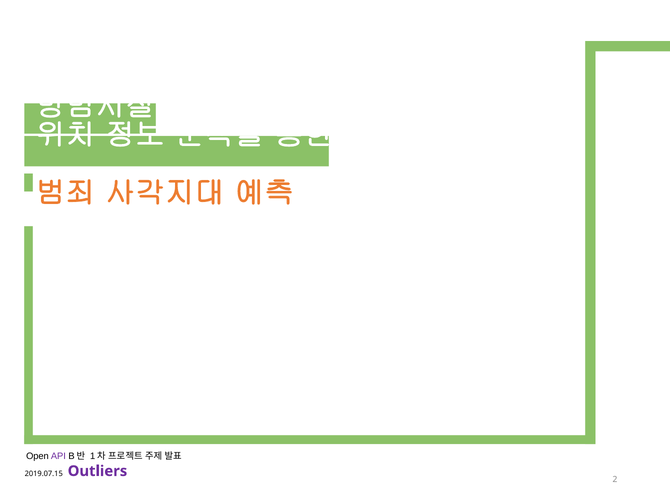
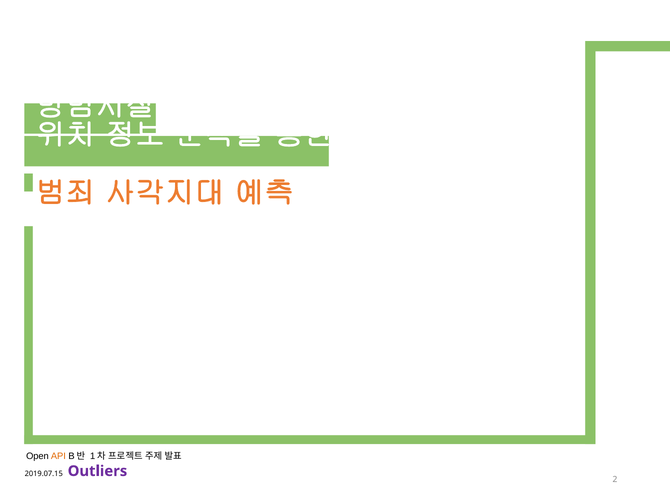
API colour: purple -> orange
